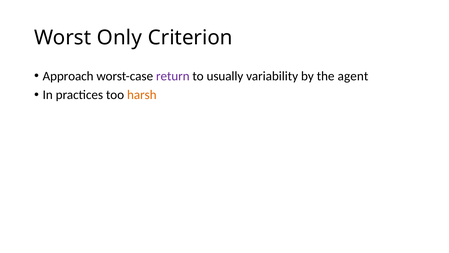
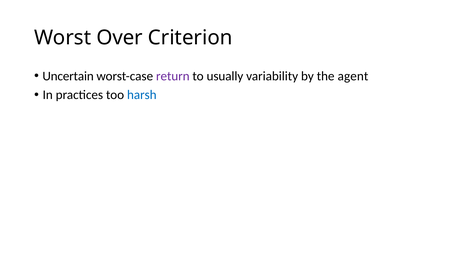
Only: Only -> Over
Approach: Approach -> Uncertain
harsh colour: orange -> blue
